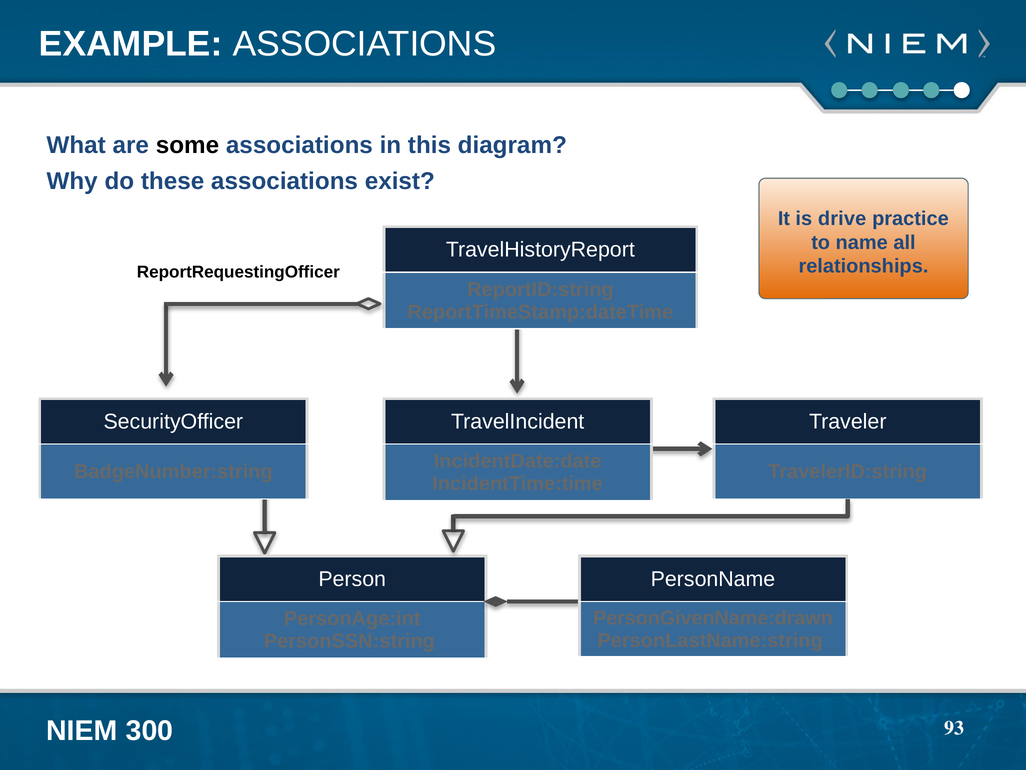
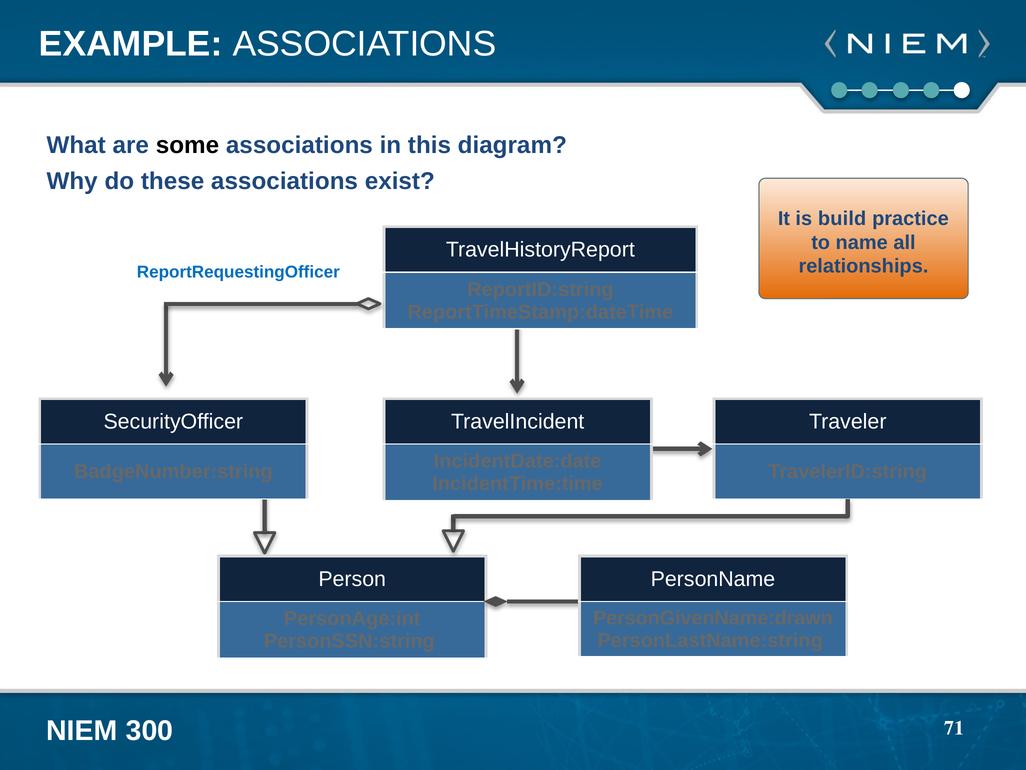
drive: drive -> build
ReportRequestingOfficer colour: black -> blue
93: 93 -> 71
